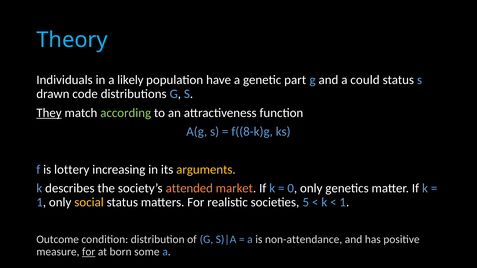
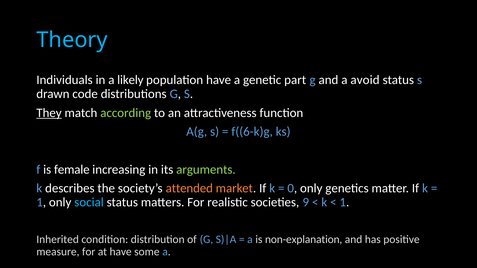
could: could -> avoid
f((8-k)g: f((8-k)g -> f((6-k)g
lottery: lottery -> female
arguments colour: yellow -> light green
social colour: yellow -> light blue
5: 5 -> 9
Outcome: Outcome -> Inherited
non-attendance: non-attendance -> non-explanation
for at (89, 252) underline: present -> none
at born: born -> have
